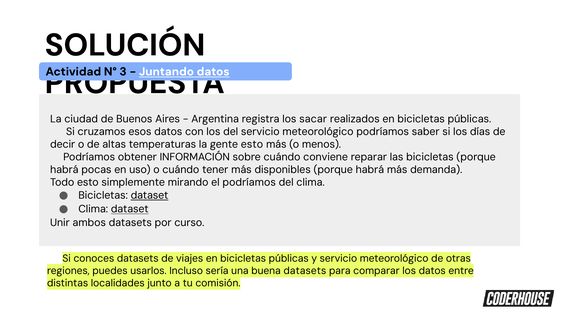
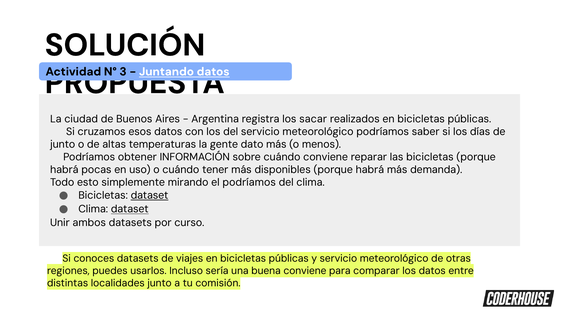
decir at (63, 144): decir -> junto
gente esto: esto -> dato
buena datasets: datasets -> conviene
